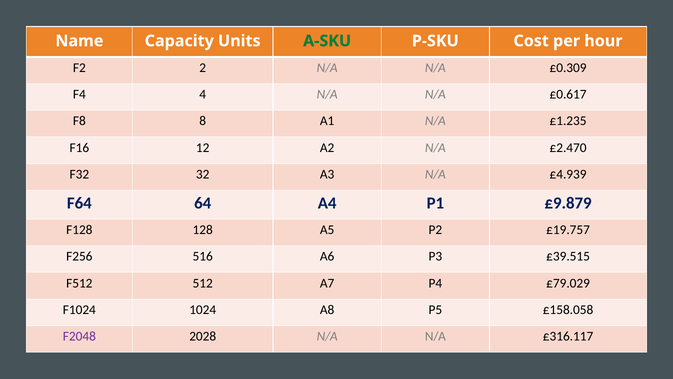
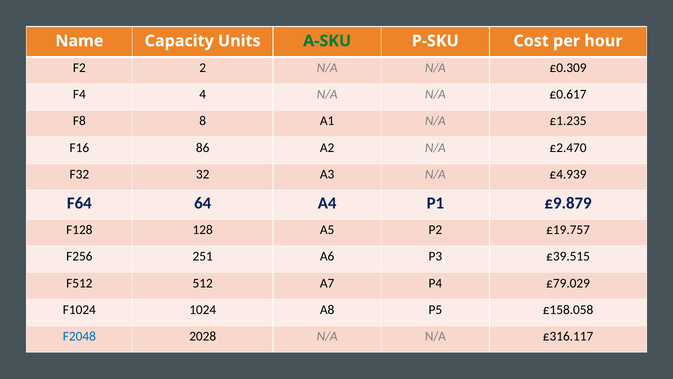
12: 12 -> 86
516: 516 -> 251
F2048 colour: purple -> blue
